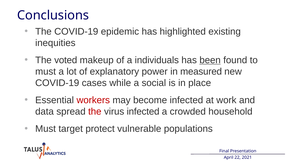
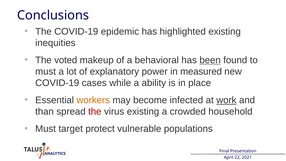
individuals: individuals -> behavioral
social: social -> ability
workers colour: red -> orange
work underline: none -> present
data: data -> than
virus infected: infected -> existing
